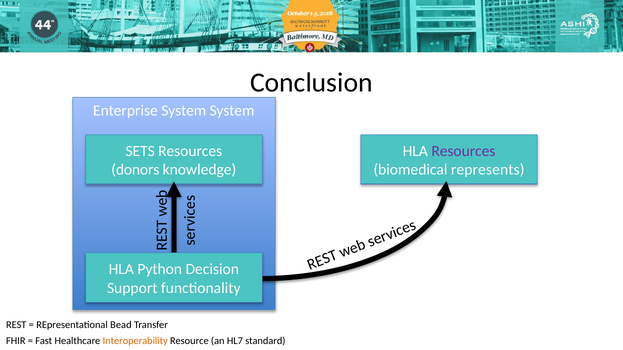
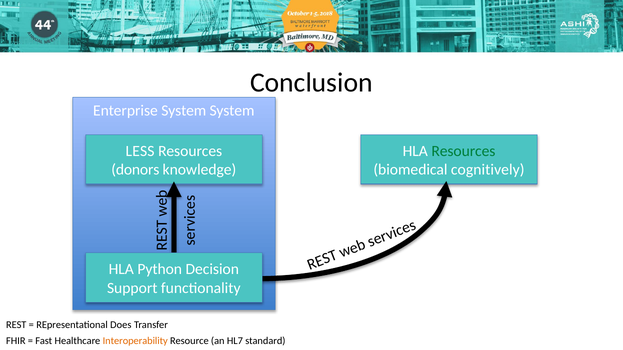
SETS: SETS -> LESS
Resources at (463, 151) colour: purple -> green
represents: represents -> cognitively
Bead: Bead -> Does
